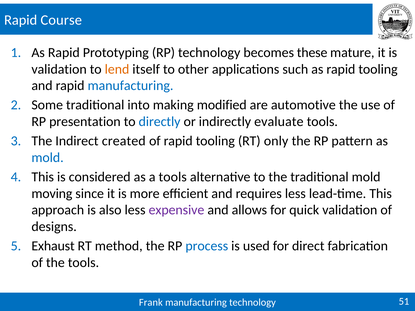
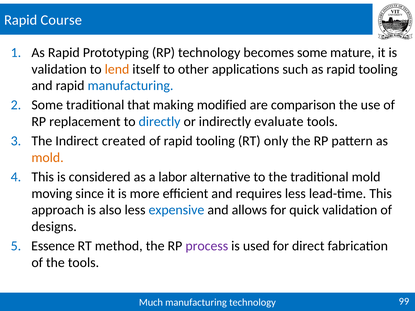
becomes these: these -> some
into: into -> that
automotive: automotive -> comparison
presentation: presentation -> replacement
mold at (48, 158) colour: blue -> orange
a tools: tools -> labor
expensive colour: purple -> blue
Exhaust: Exhaust -> Essence
process colour: blue -> purple
Frank: Frank -> Much
51: 51 -> 99
